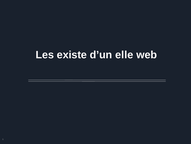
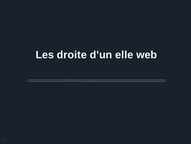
existe: existe -> droite
